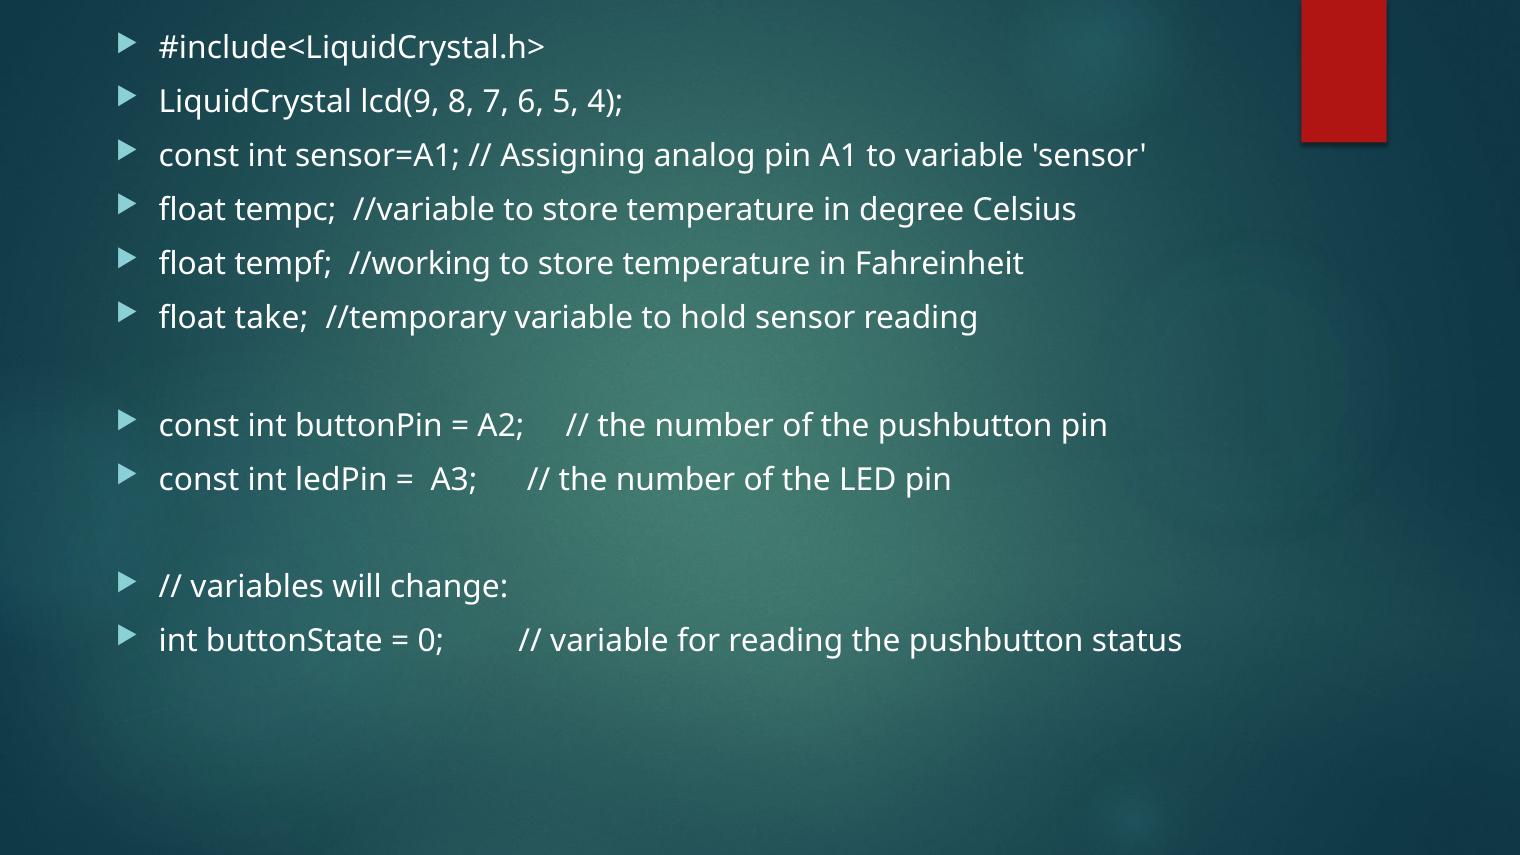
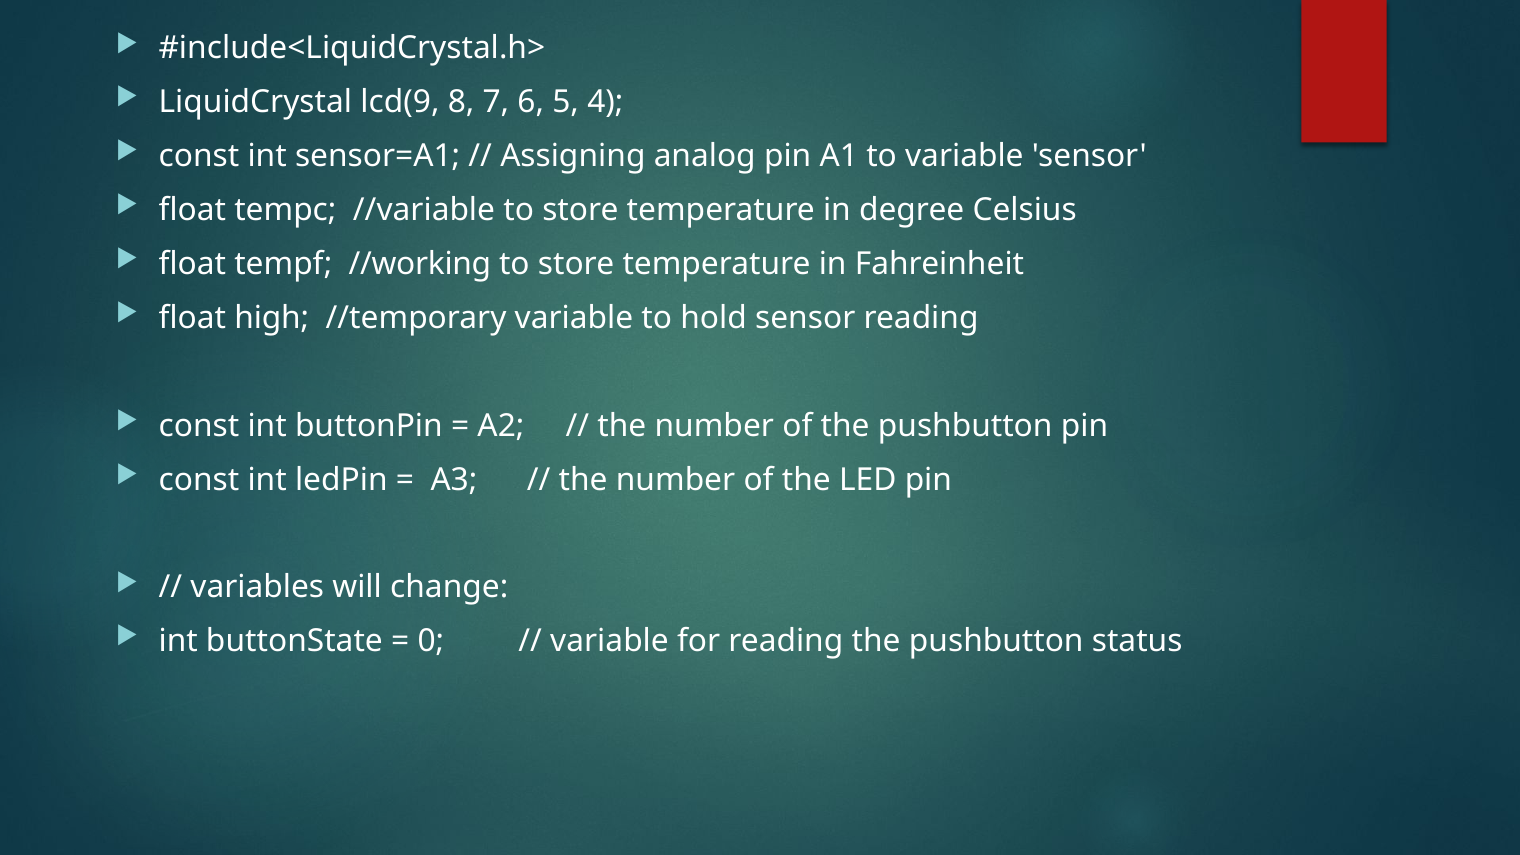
take: take -> high
